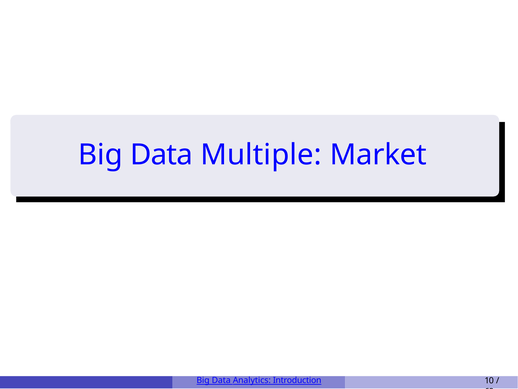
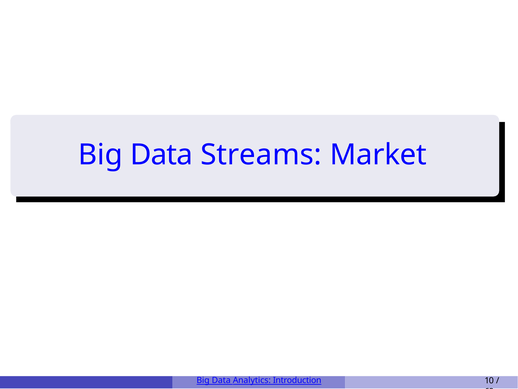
Multiple: Multiple -> Streams
